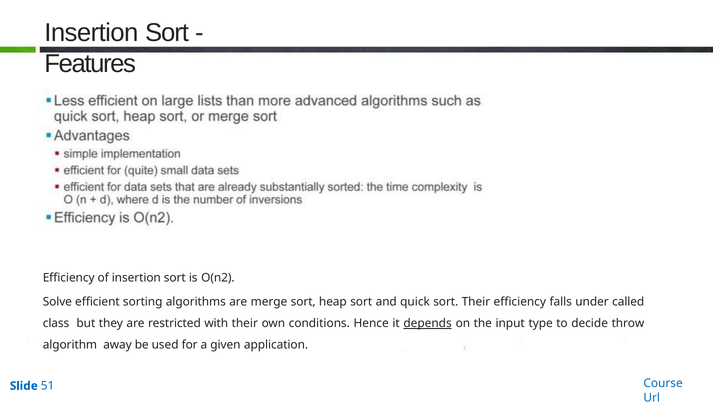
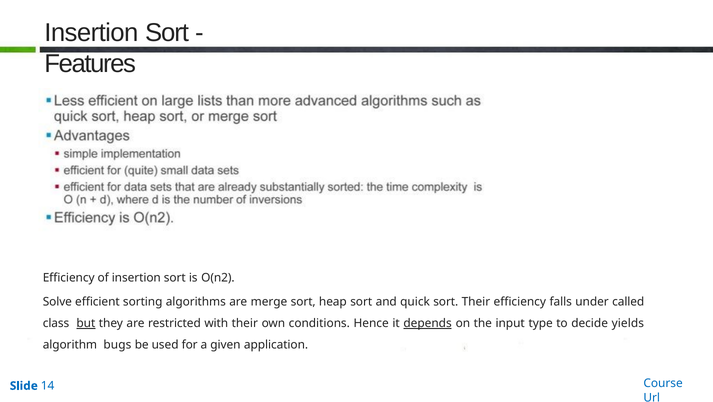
but underline: none -> present
throw: throw -> yields
away: away -> bugs
51: 51 -> 14
